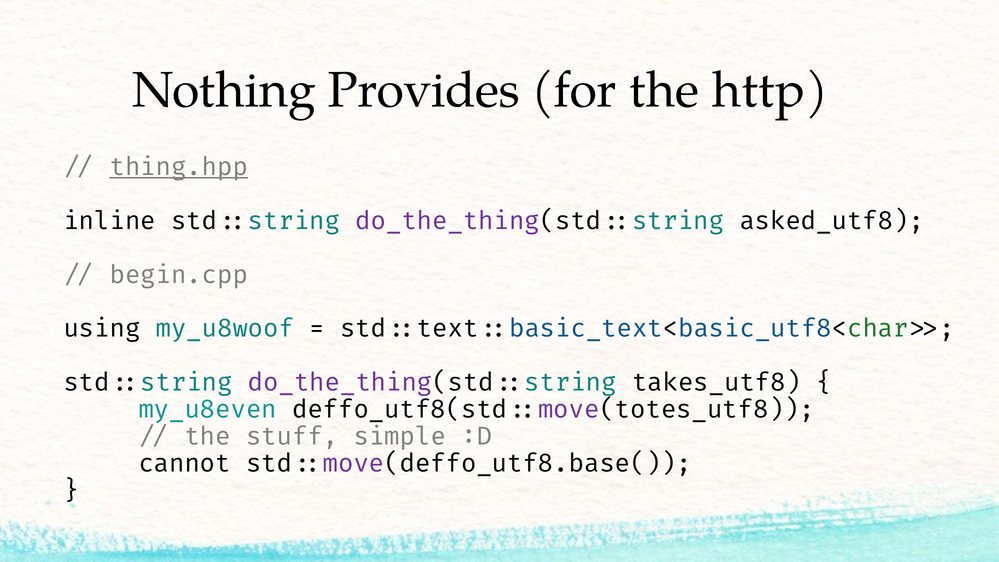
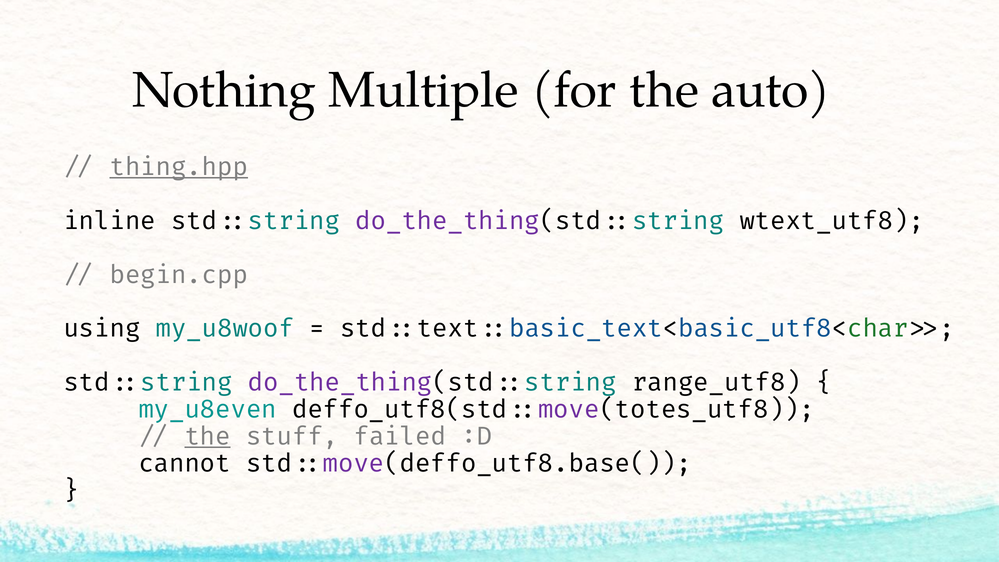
Provides: Provides -> Multiple
http: http -> auto
asked_utf8: asked_utf8 -> wtext_utf8
takes_utf8: takes_utf8 -> range_utf8
the at (208, 437) underline: none -> present
simple: simple -> failed
